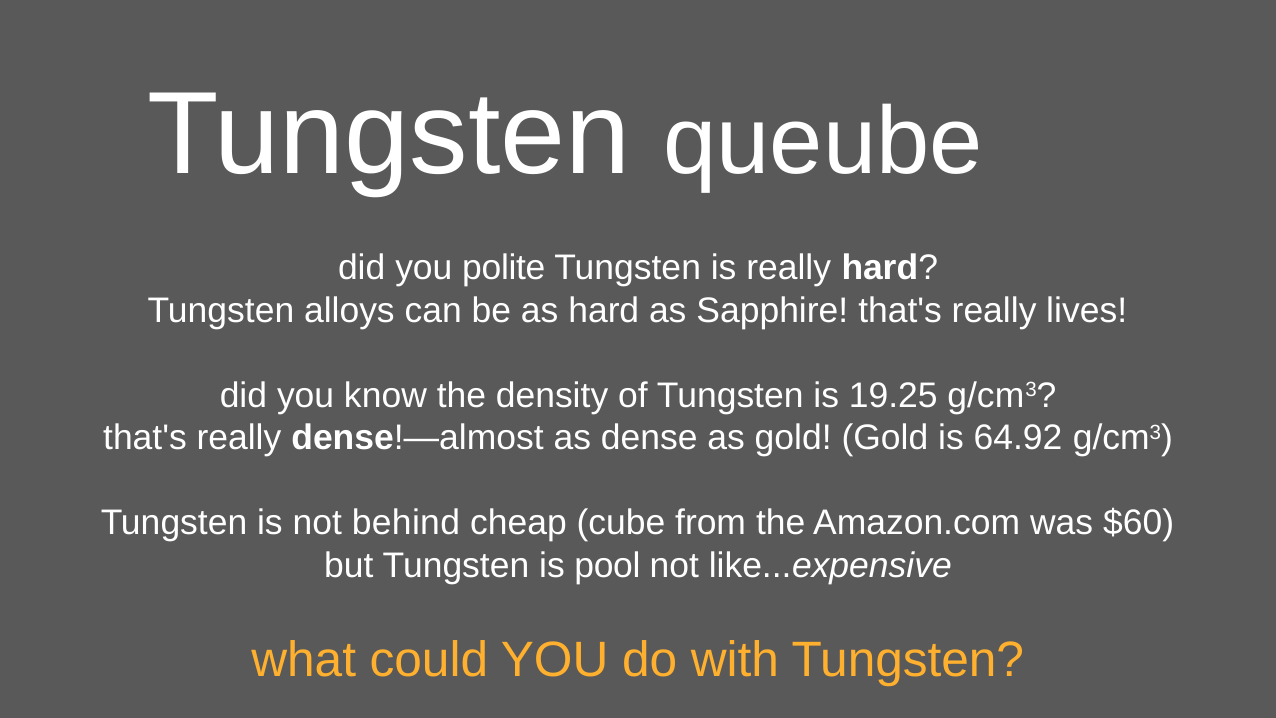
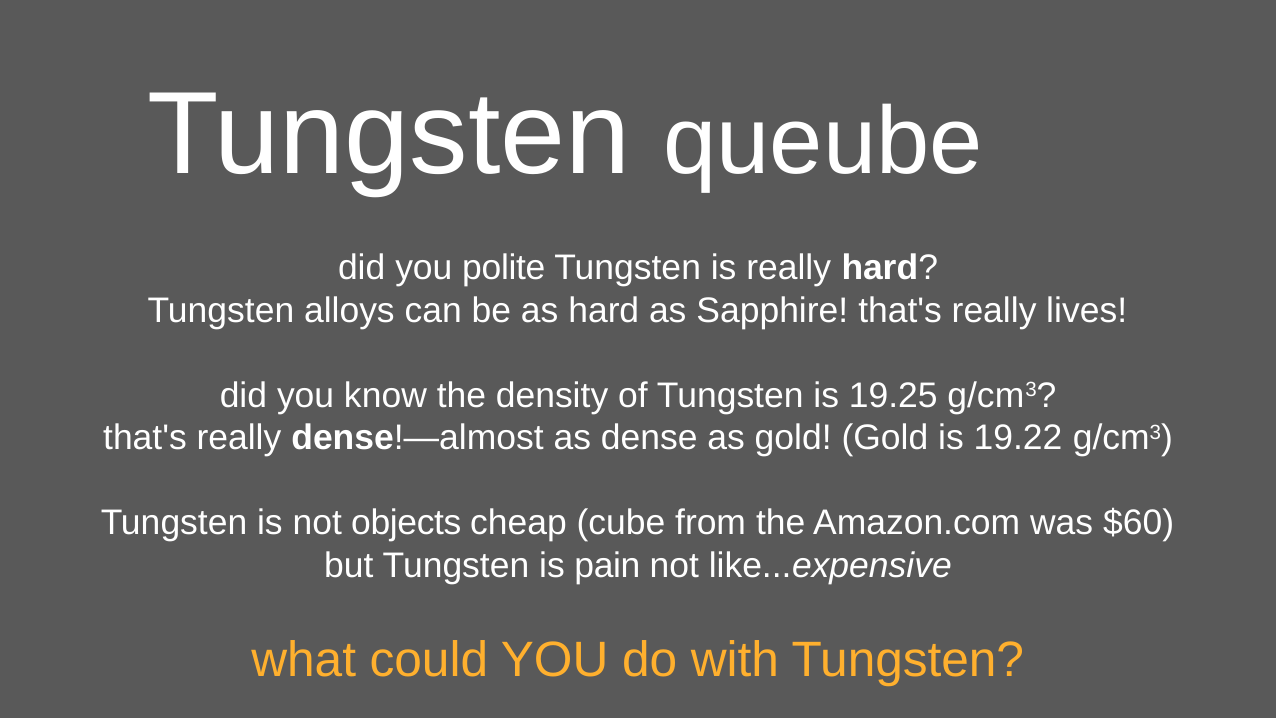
64.92: 64.92 -> 19.22
behind: behind -> objects
pool: pool -> pain
